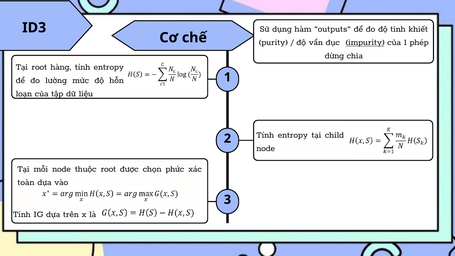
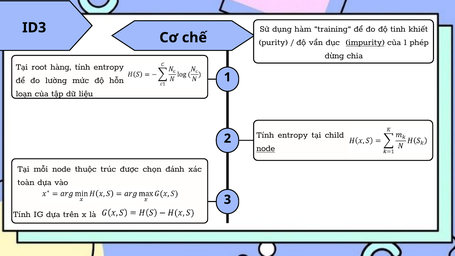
outputs“: outputs“ -> training“
node at (266, 148) underline: none -> present
thuộc root: root -> trúc
phức: phức -> đánh
